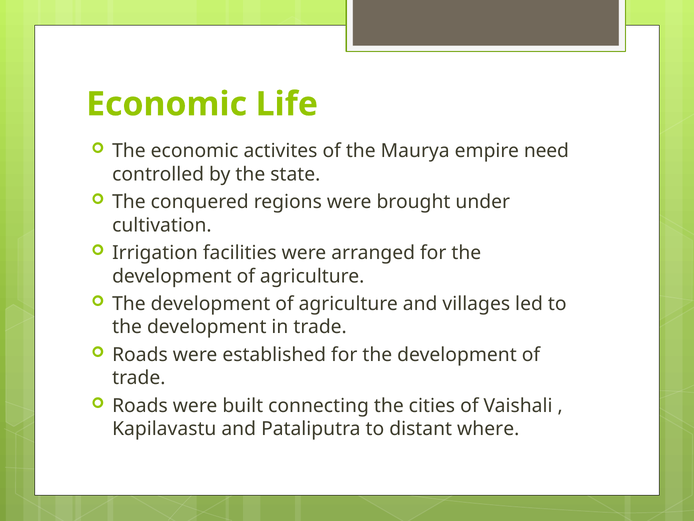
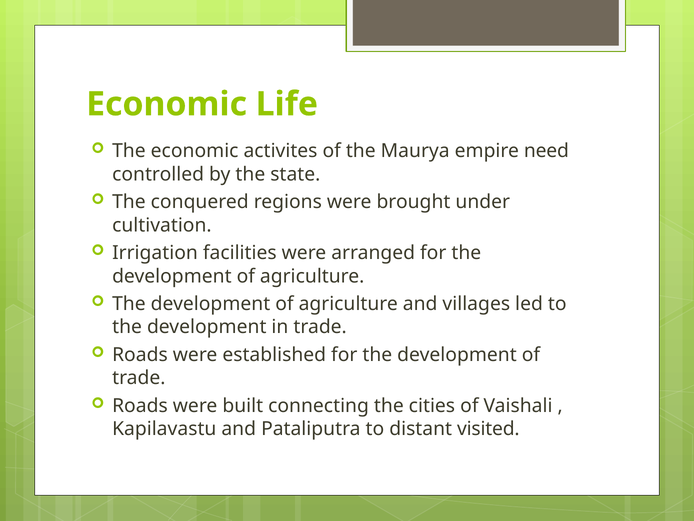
where: where -> visited
